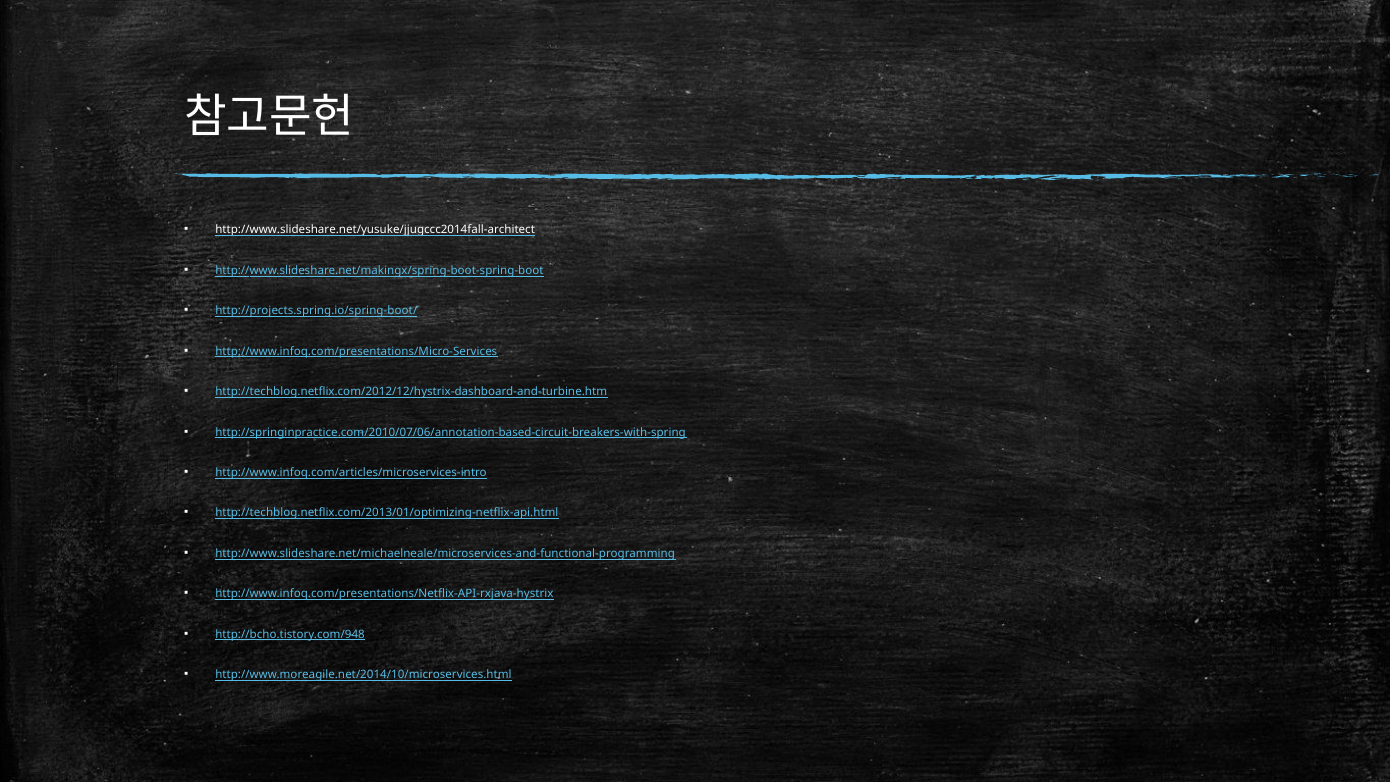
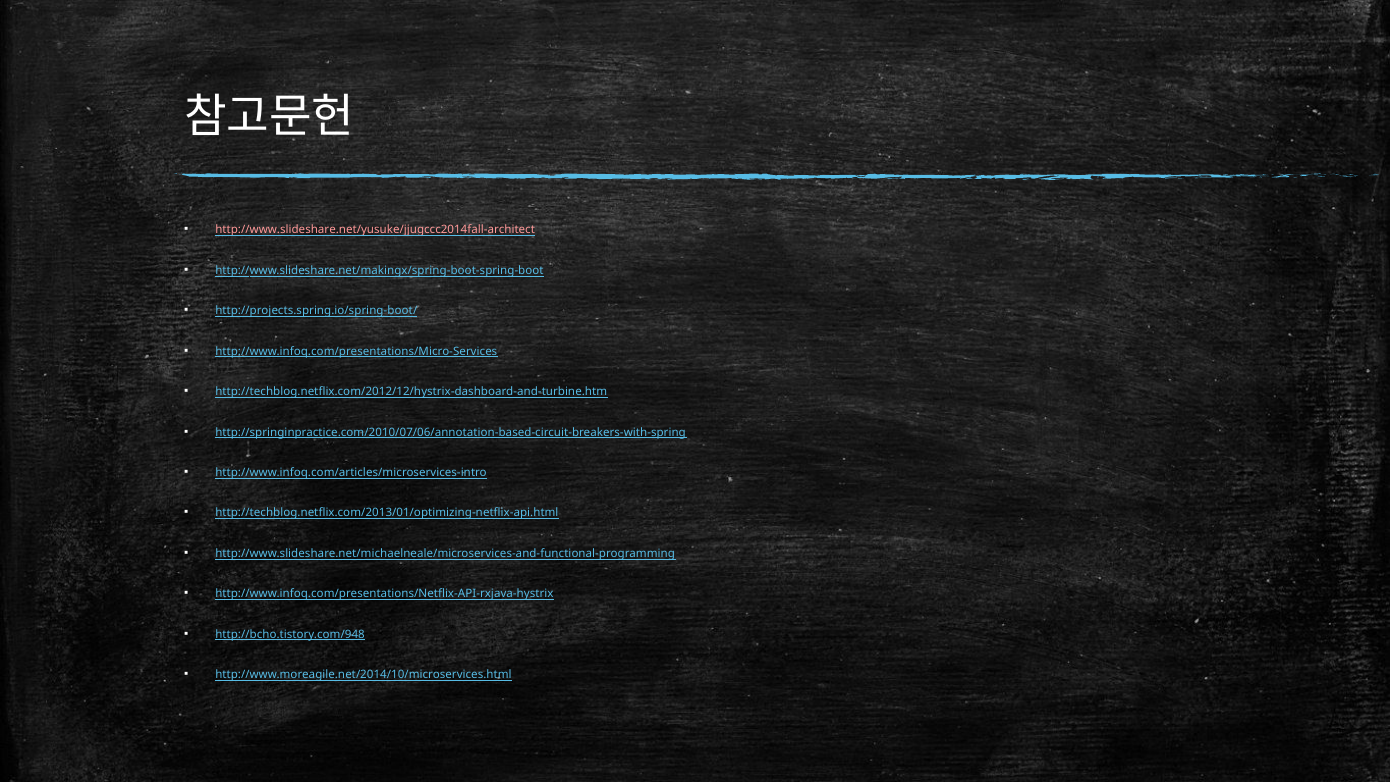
http://www.slideshare.net/yusuke/jjugccc2014fall-architect colour: white -> pink
